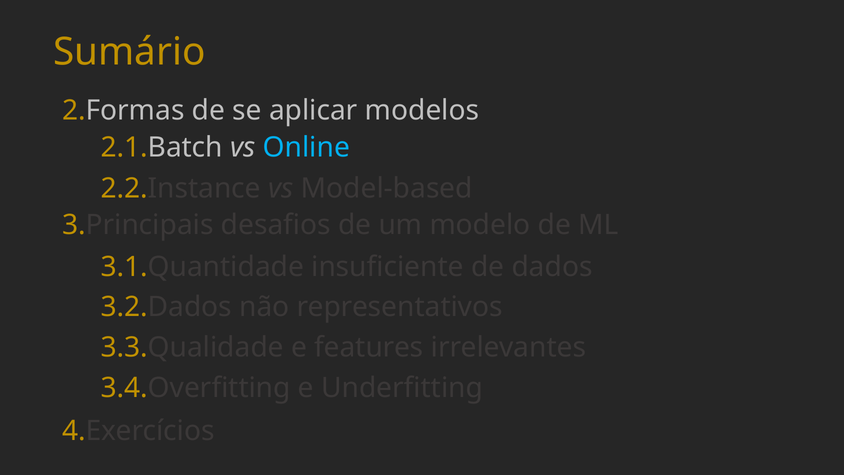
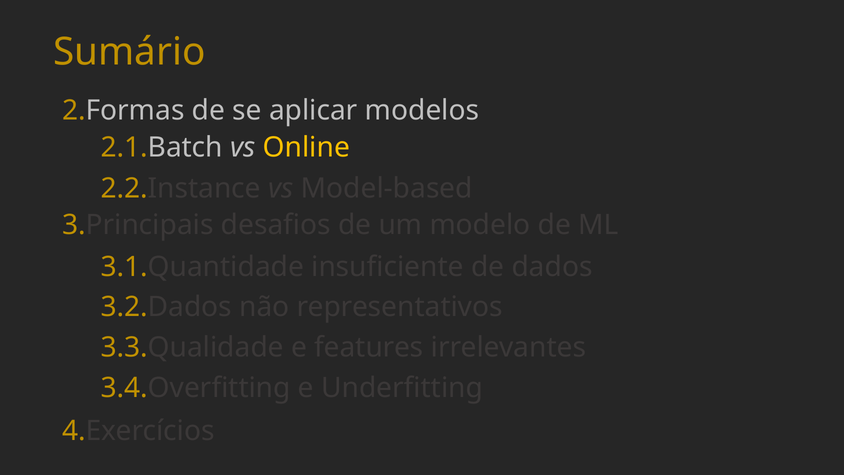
Online colour: light blue -> yellow
